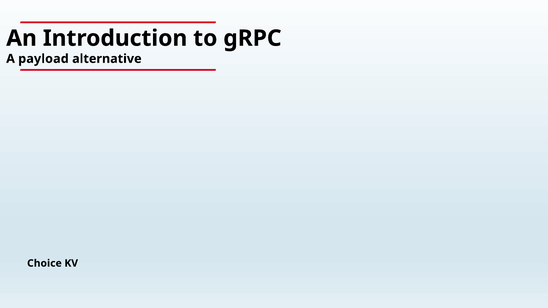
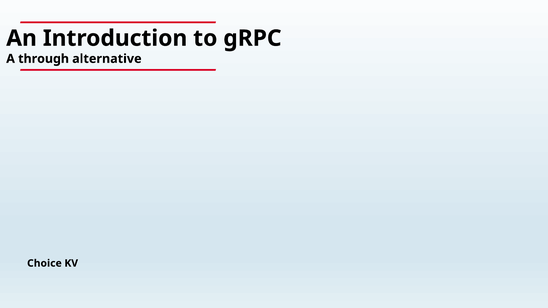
payload: payload -> through
